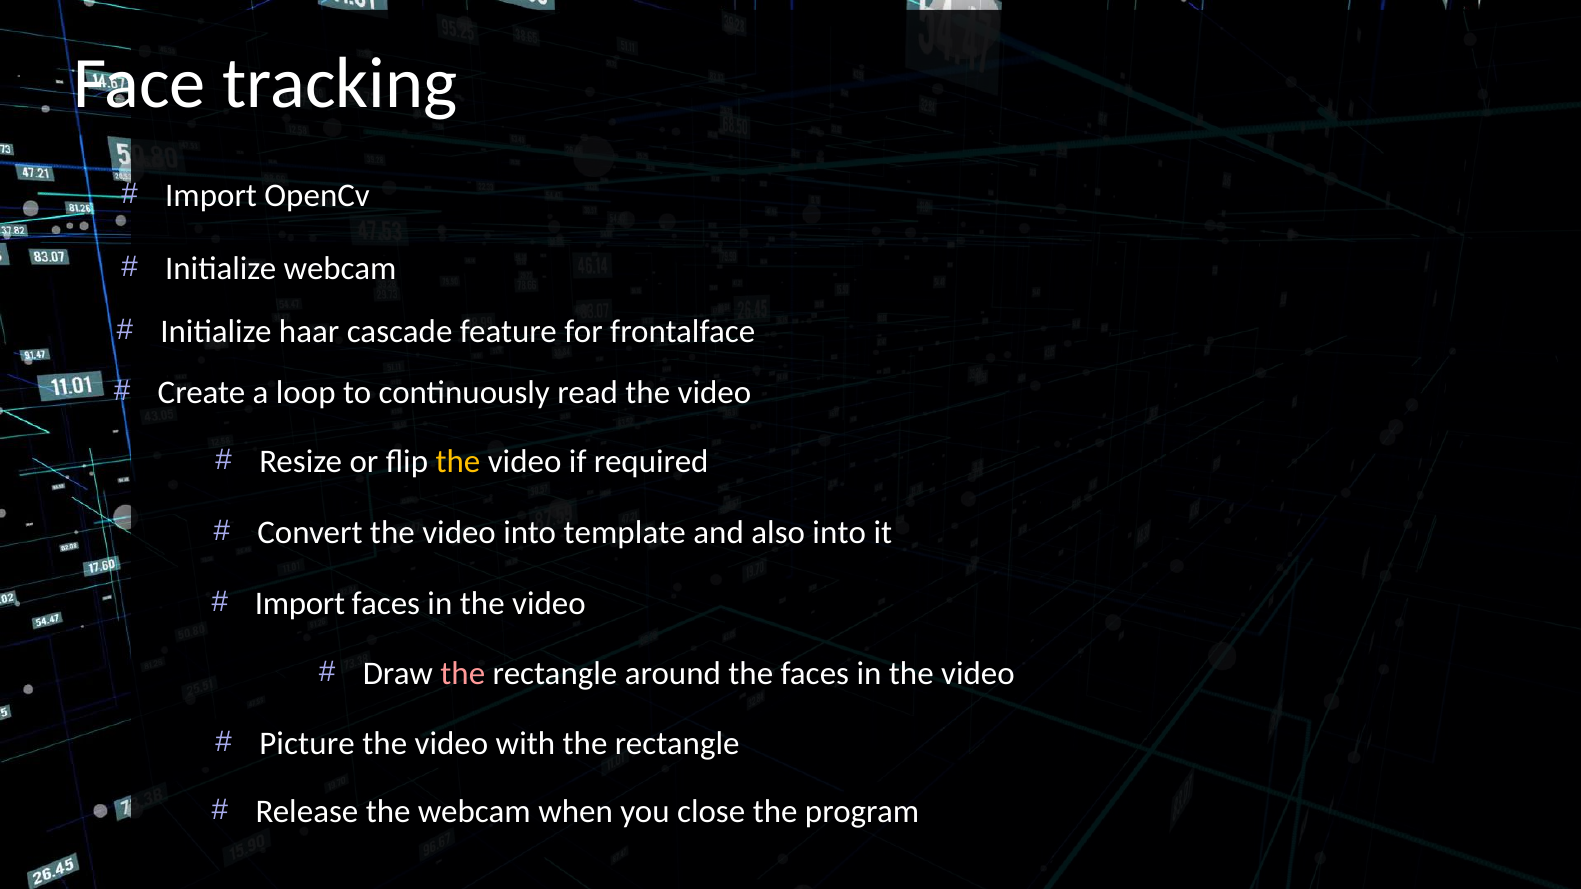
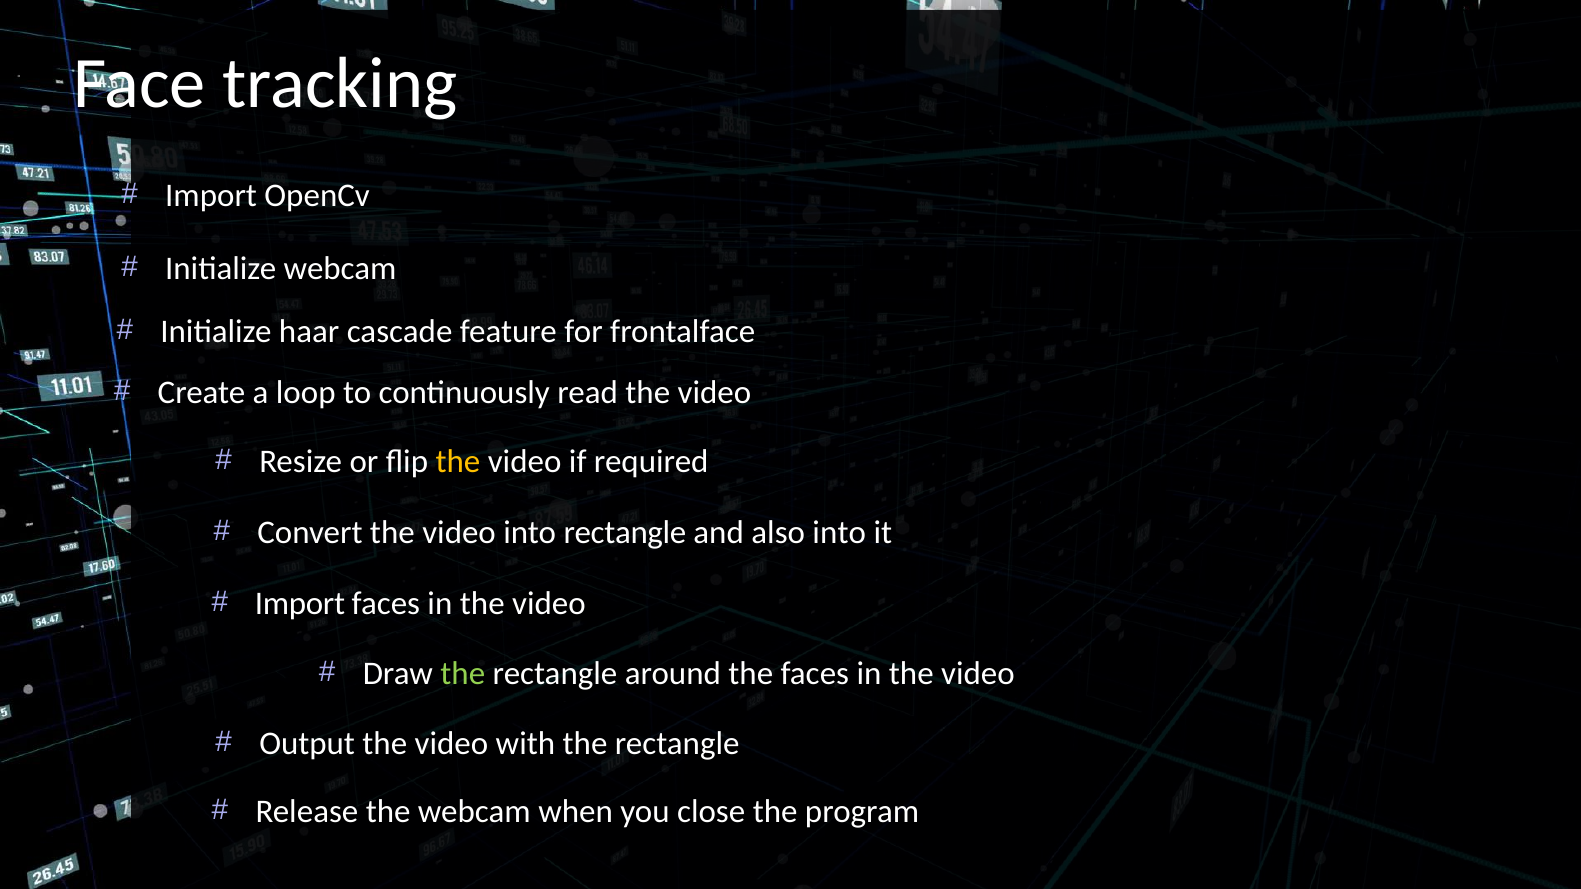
into template: template -> rectangle
the at (463, 674) colour: pink -> light green
Picture: Picture -> Output
